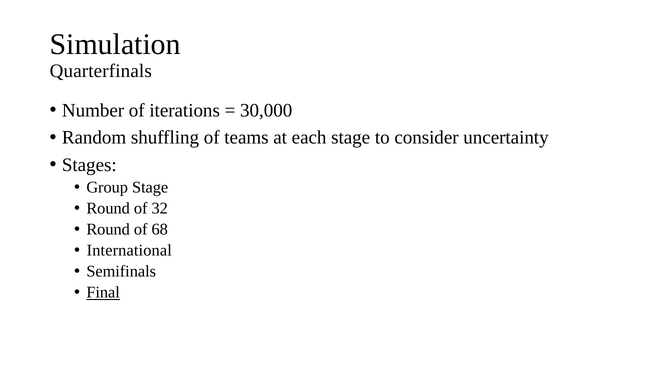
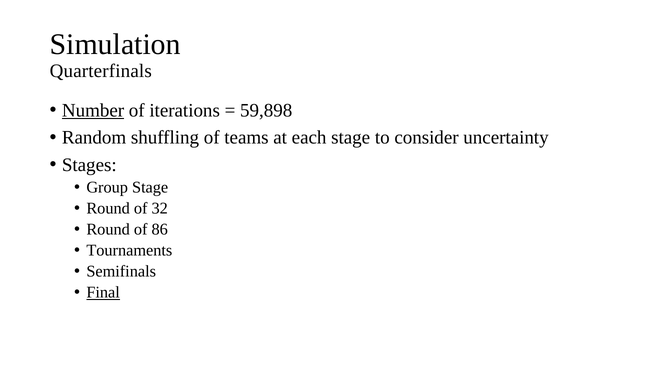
Number underline: none -> present
30,000: 30,000 -> 59,898
68: 68 -> 86
International: International -> Tournaments
